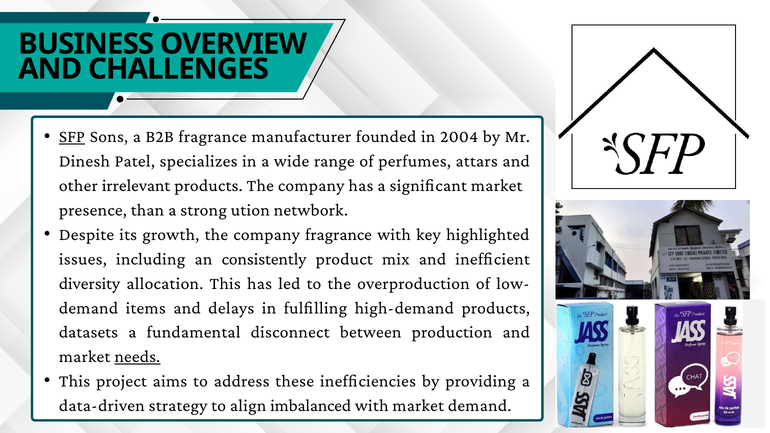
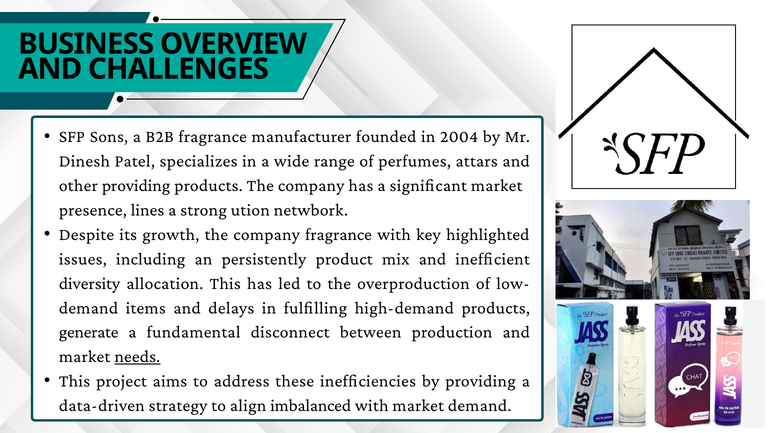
SFP underline: present -> none
other irrelevant: irrelevant -> providing
than: than -> lines
consistently: consistently -> persistently
datasets: datasets -> generate
